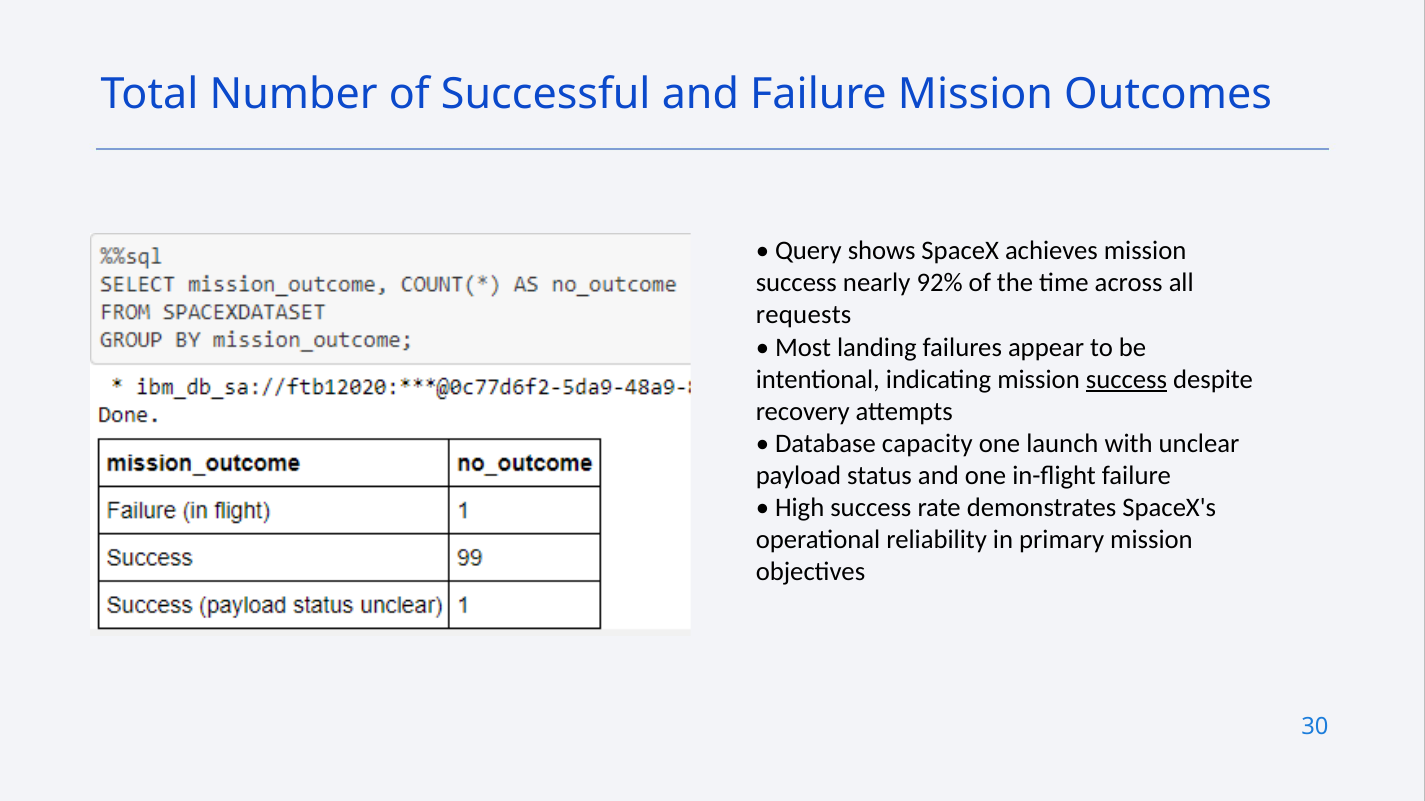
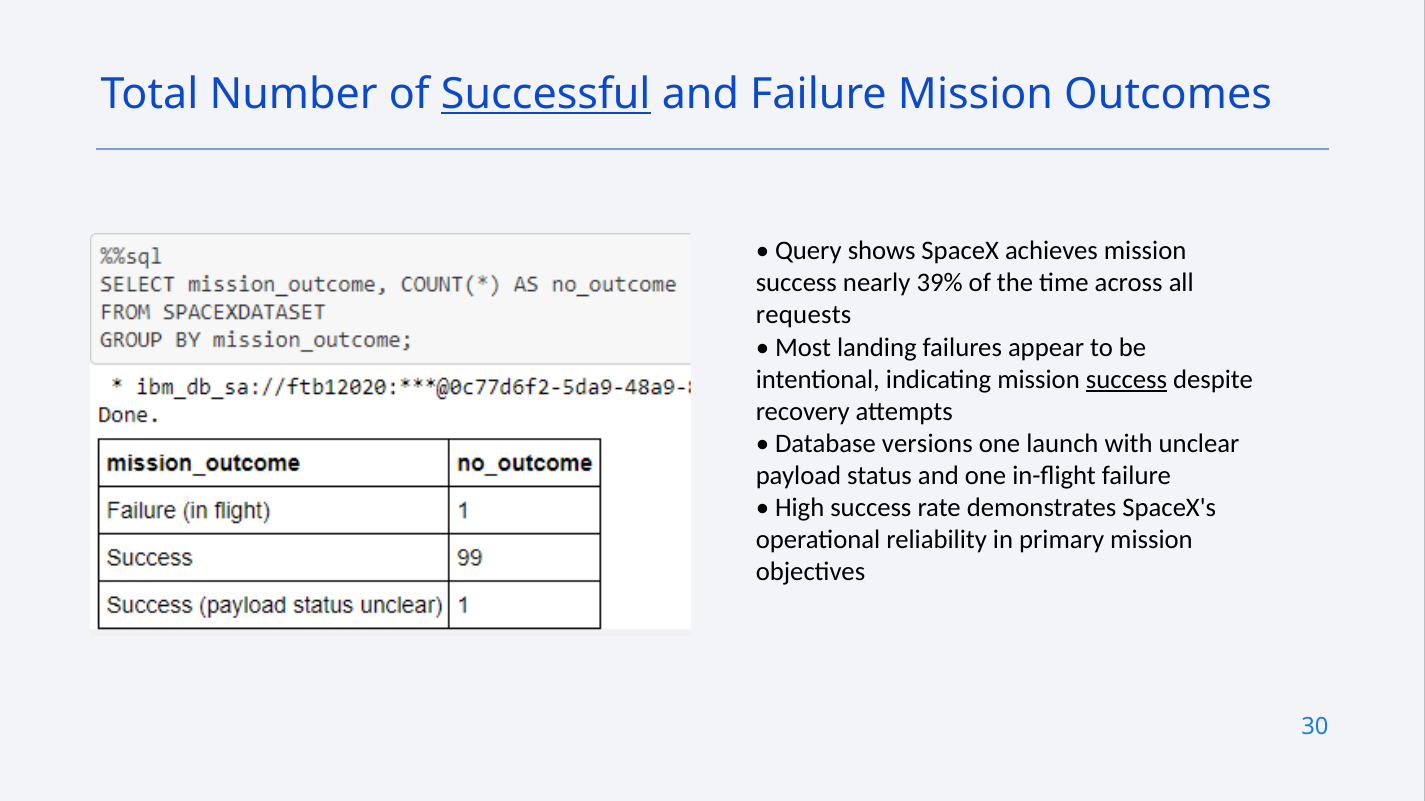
Successful underline: none -> present
92%: 92% -> 39%
capacity: capacity -> versions
